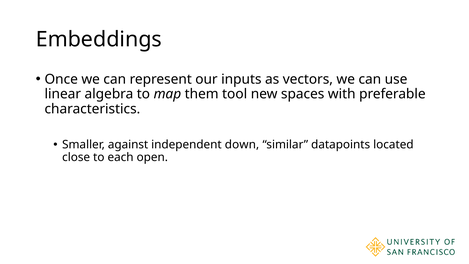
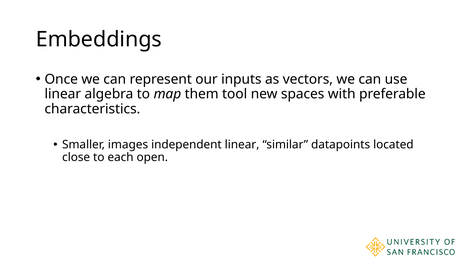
against: against -> images
independent down: down -> linear
